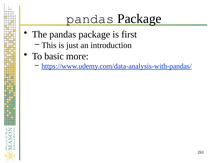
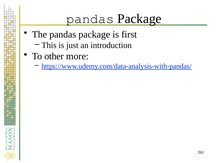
basic: basic -> other
